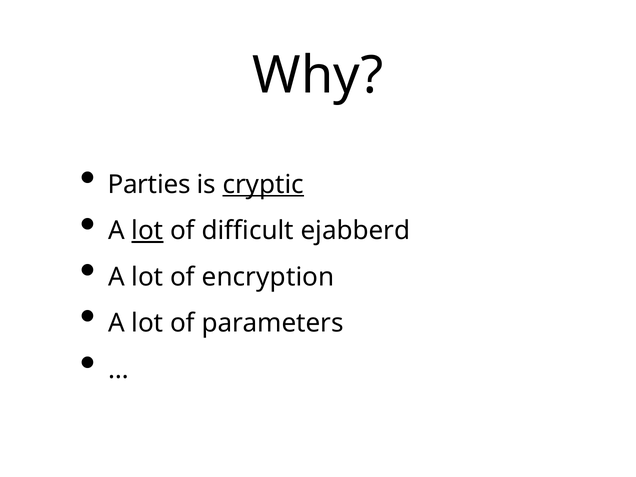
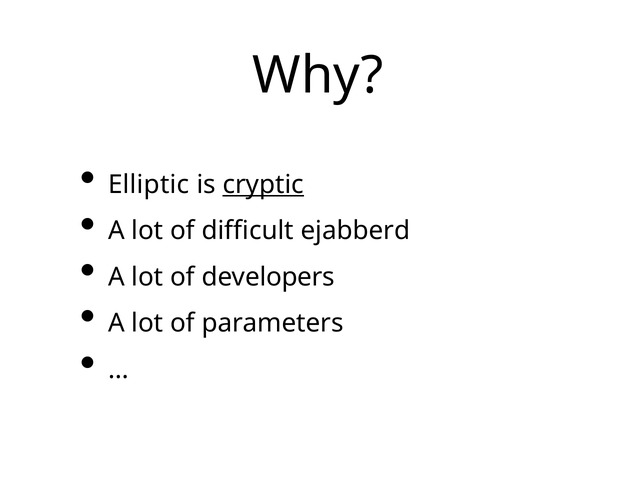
Parties: Parties -> Elliptic
lot at (147, 231) underline: present -> none
encryption: encryption -> developers
